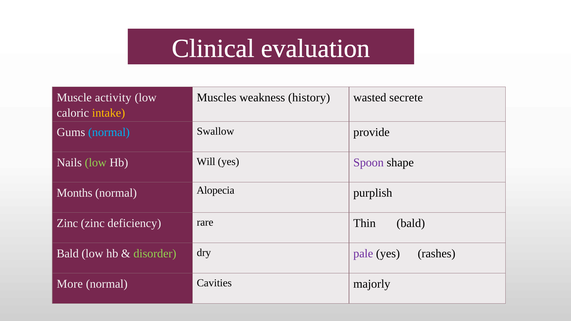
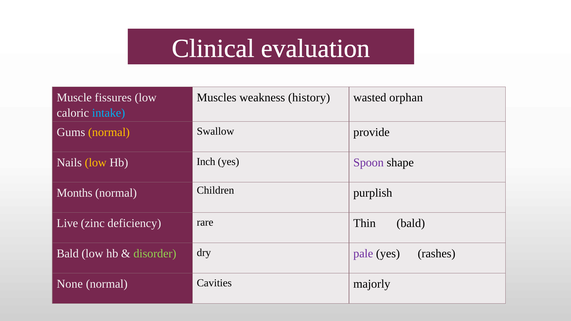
activity: activity -> fissures
secrete: secrete -> orphan
intake colour: yellow -> light blue
normal at (109, 132) colour: light blue -> yellow
low at (96, 163) colour: light green -> yellow
Will: Will -> Inch
Alopecia: Alopecia -> Children
Zinc at (67, 223): Zinc -> Live
More: More -> None
